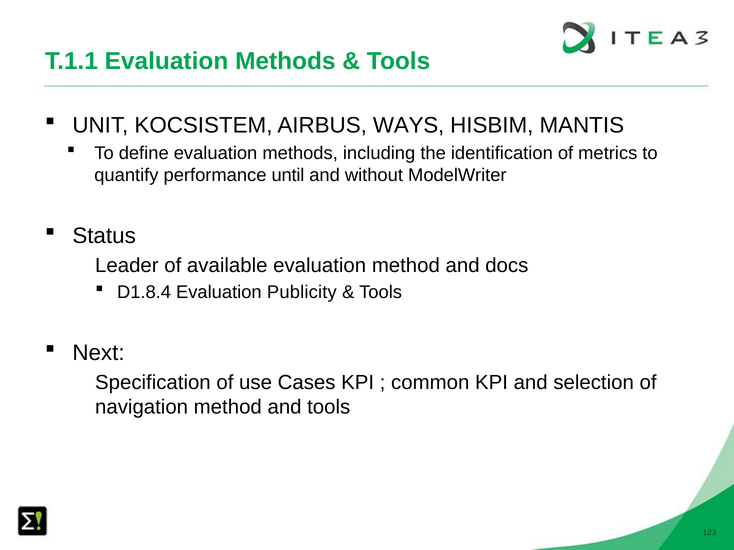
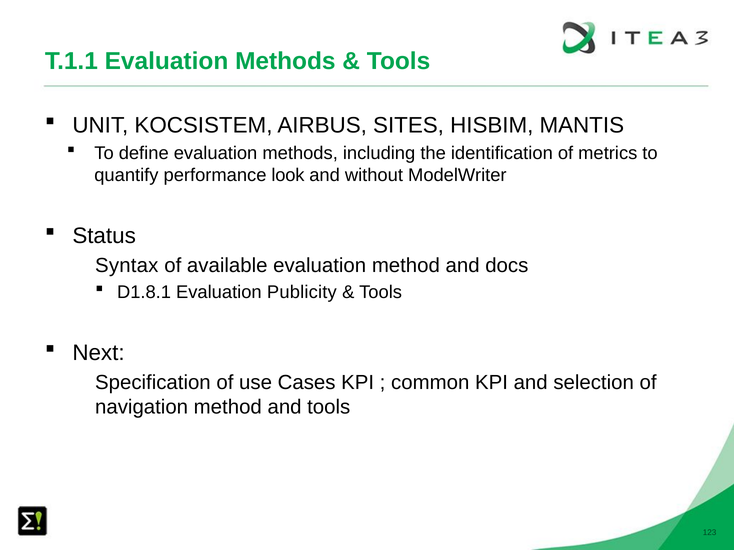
WAYS: WAYS -> SITES
until: until -> look
Leader: Leader -> Syntax
D1.8.4: D1.8.4 -> D1.8.1
